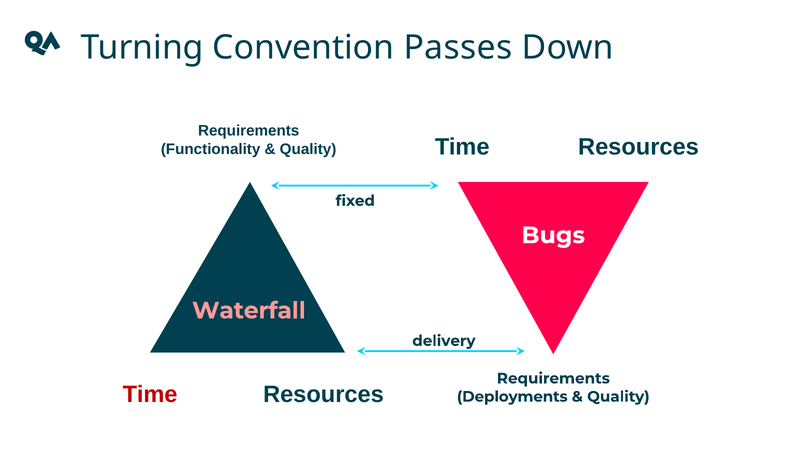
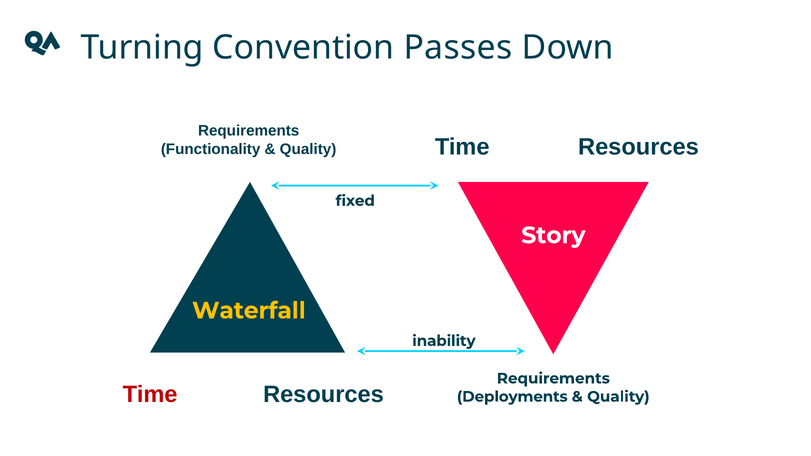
Bugs: Bugs -> Story
Waterfall colour: pink -> yellow
delivery: delivery -> inability
